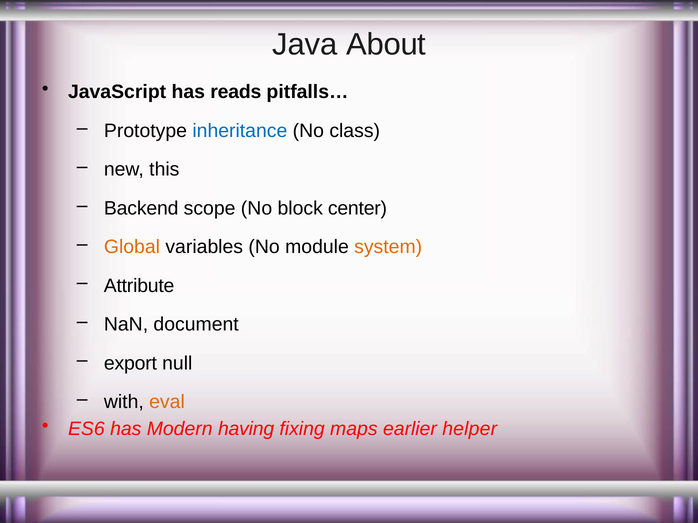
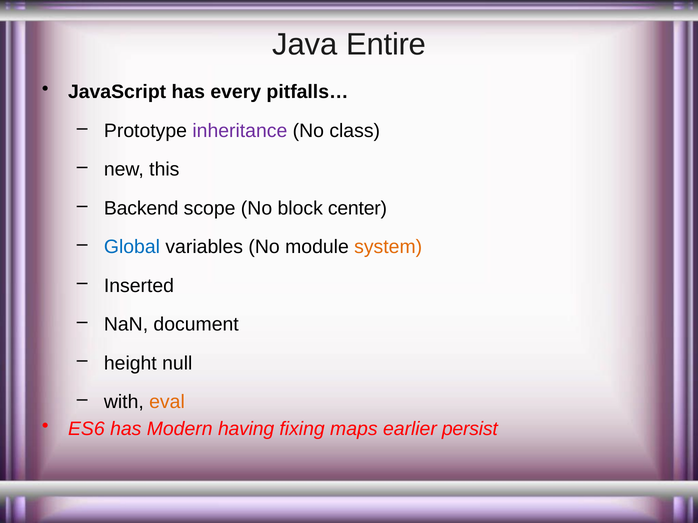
About: About -> Entire
reads: reads -> every
inheritance colour: blue -> purple
Global colour: orange -> blue
Attribute: Attribute -> Inserted
export: export -> height
helper: helper -> persist
